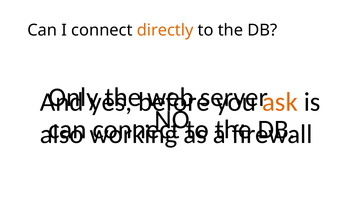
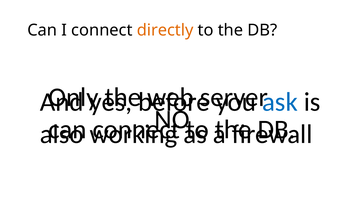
ask colour: orange -> blue
